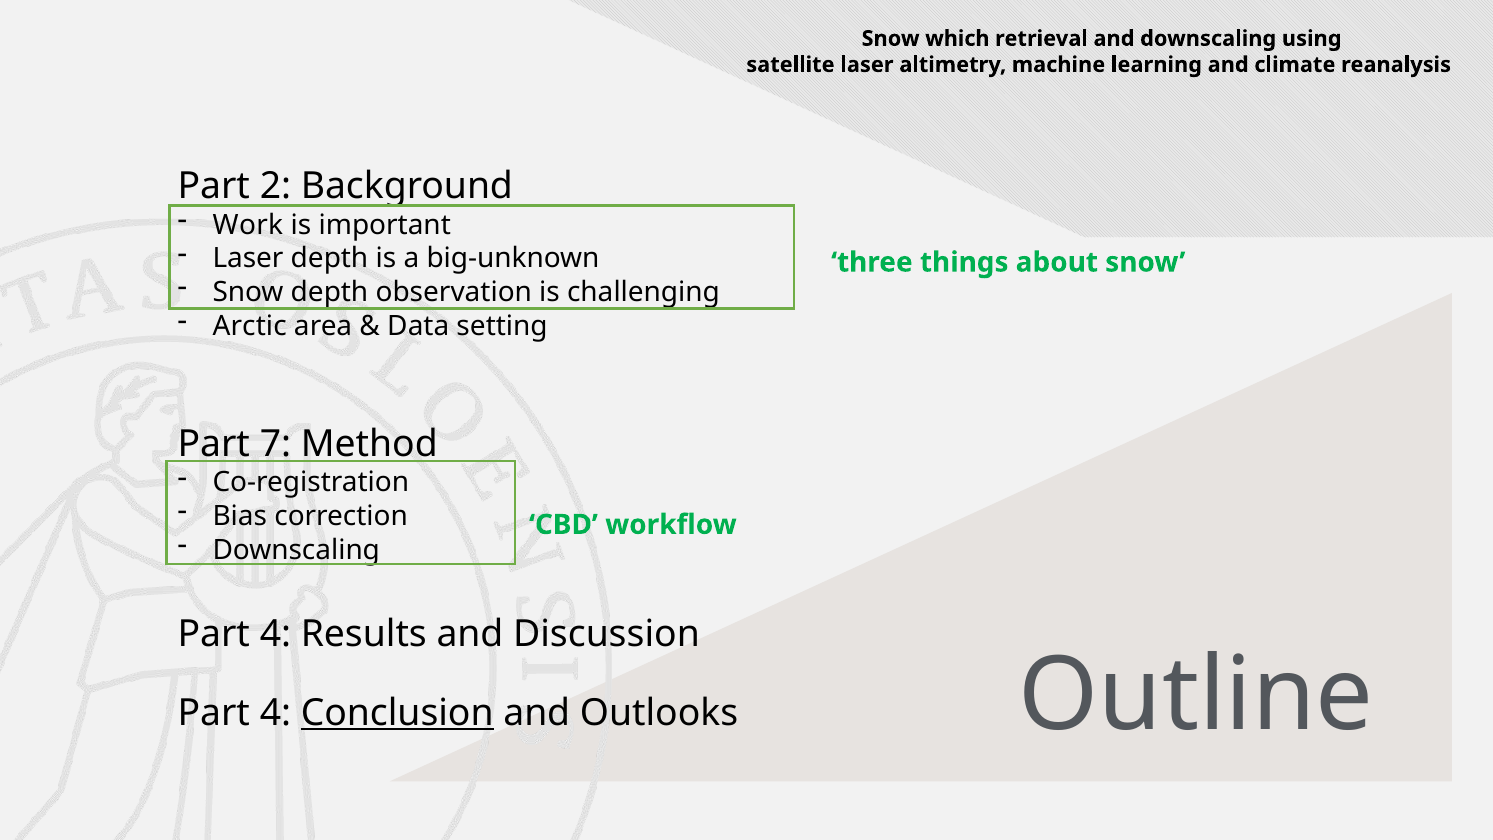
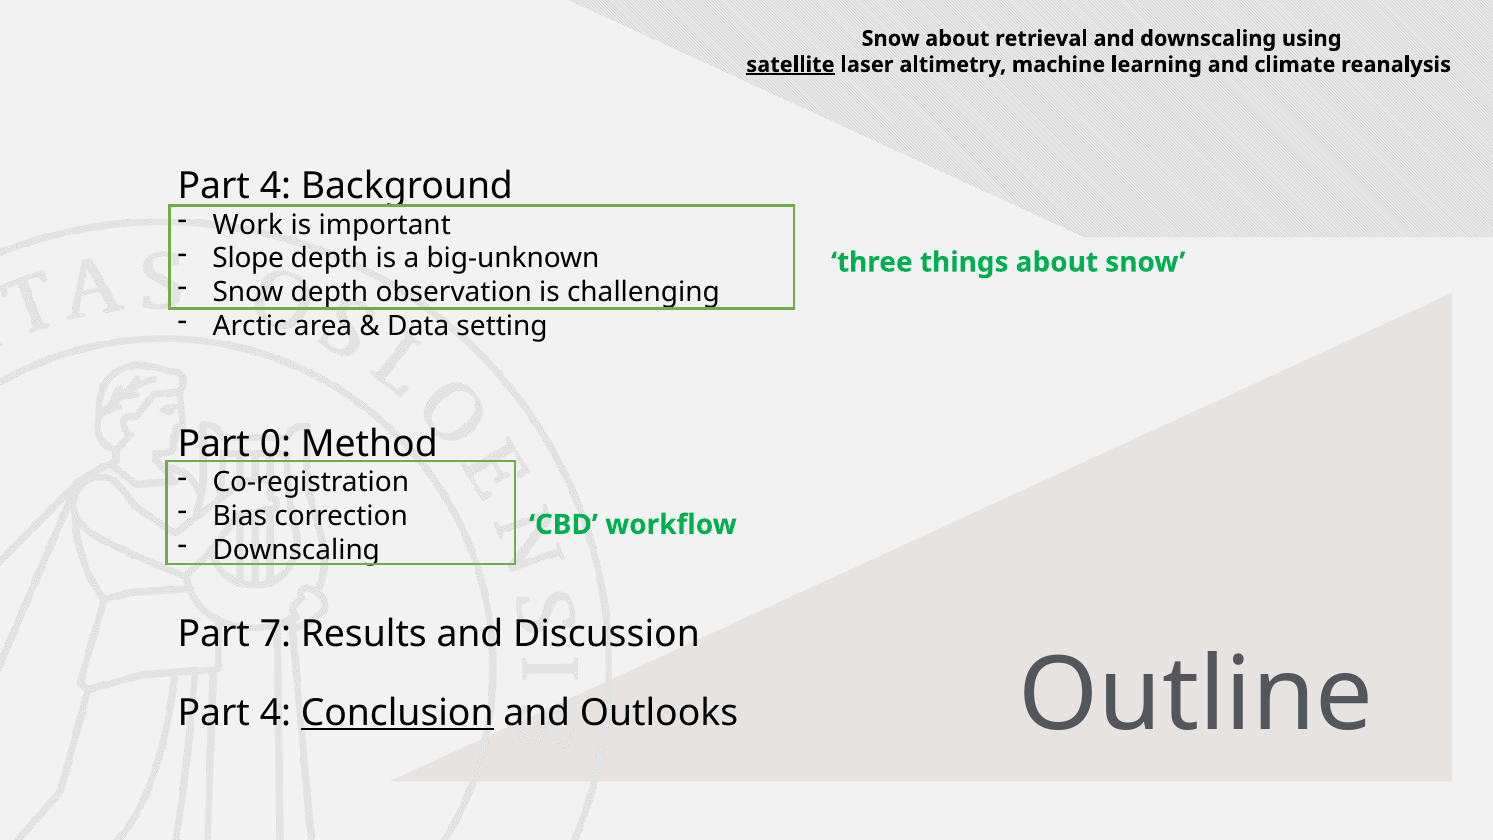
Snow which: which -> about
satellite underline: none -> present
2 at (275, 186): 2 -> 4
Laser at (248, 259): Laser -> Slope
7: 7 -> 0
4 at (275, 634): 4 -> 7
